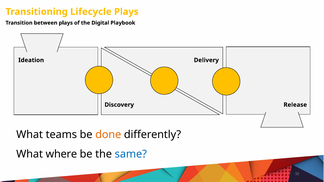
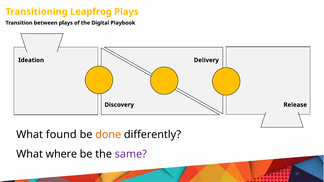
Lifecycle: Lifecycle -> Leapfrog
teams: teams -> found
same colour: blue -> purple
